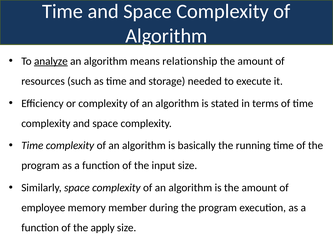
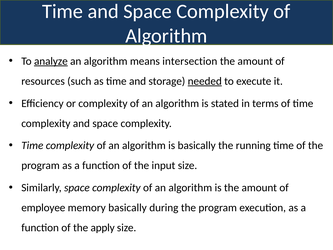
relationship: relationship -> intersection
needed underline: none -> present
memory member: member -> basically
